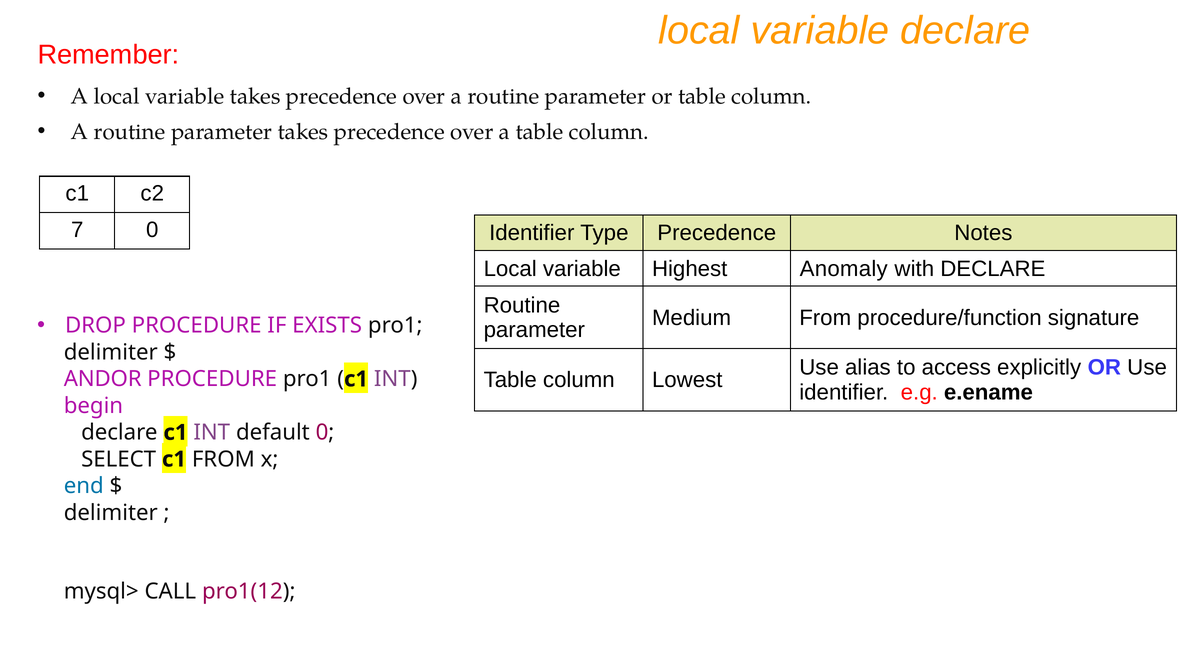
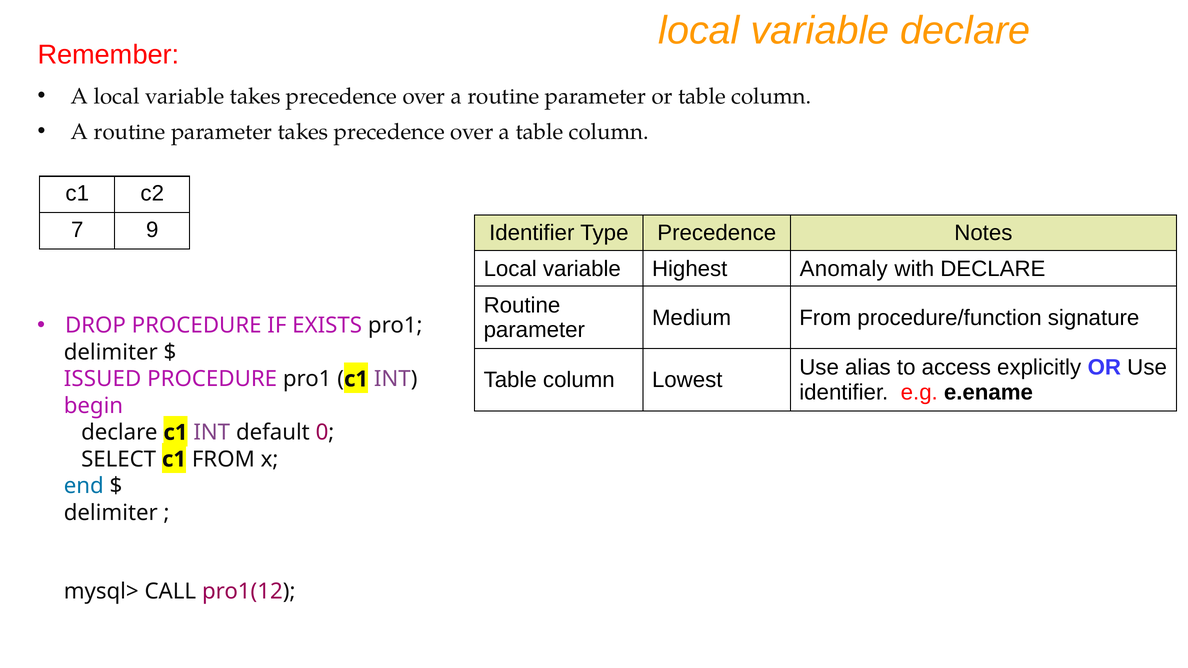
7 0: 0 -> 9
ANDOR: ANDOR -> ISSUED
